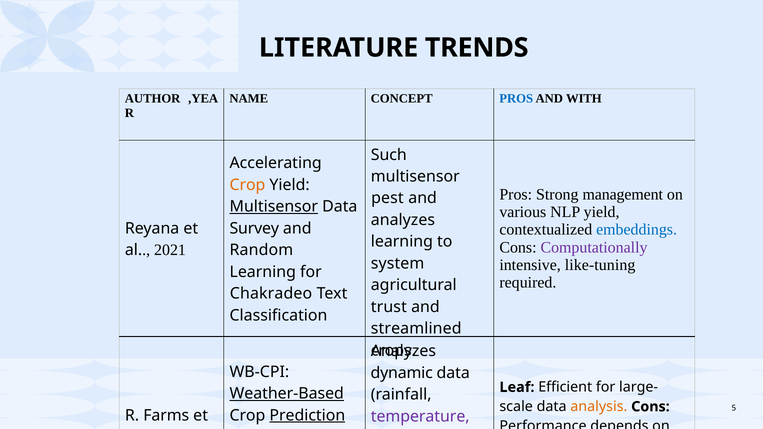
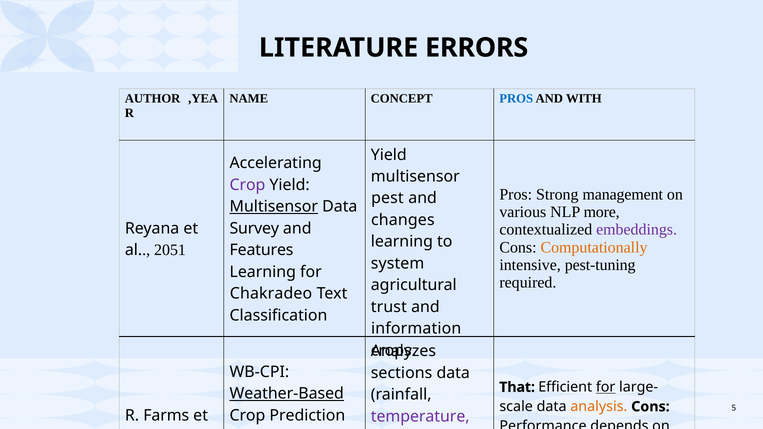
TRENDS: TRENDS -> ERRORS
Such at (389, 155): Such -> Yield
Crop at (247, 185) colour: orange -> purple
NLP yield: yield -> more
analyzes at (403, 220): analyzes -> changes
embeddings colour: blue -> purple
Computationally colour: purple -> orange
2021 at (170, 250): 2021 -> 2051
Random: Random -> Features
like-tuning: like-tuning -> pest-tuning
streamlined: streamlined -> information
dynamic: dynamic -> sections
Leaf: Leaf -> That
for at (606, 387) underline: none -> present
Prediction at (307, 416) underline: present -> none
